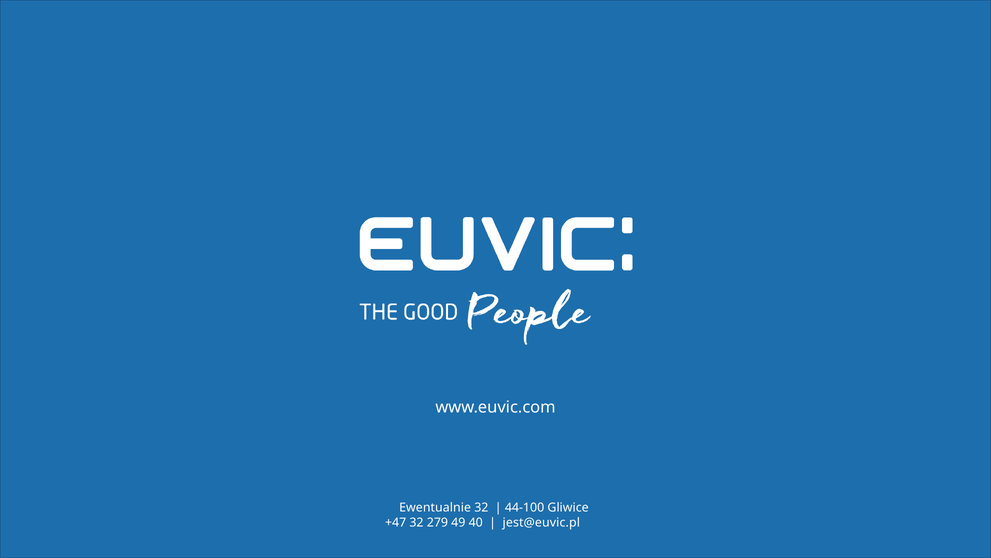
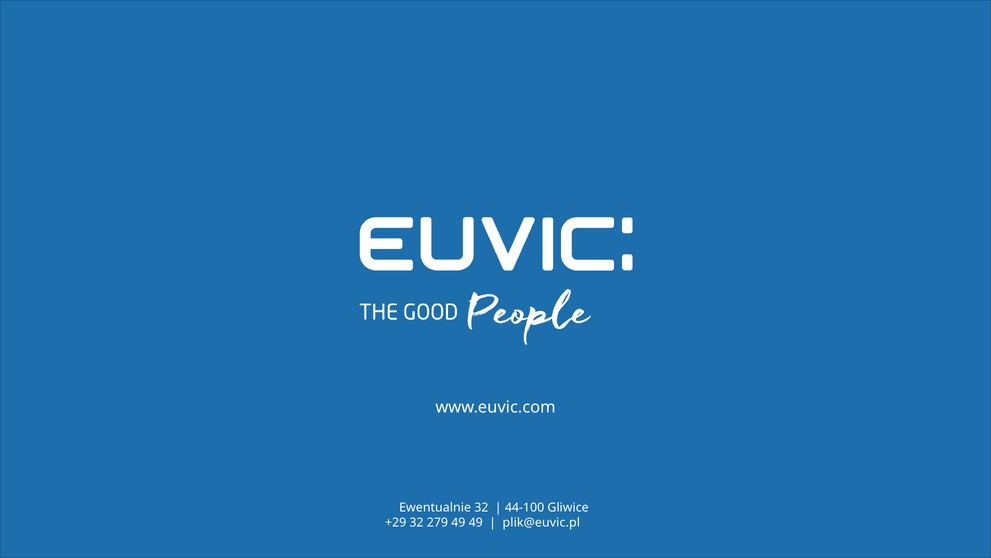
+47: +47 -> +29
49 40: 40 -> 49
jest@euvic.pl: jest@euvic.pl -> plik@euvic.pl
